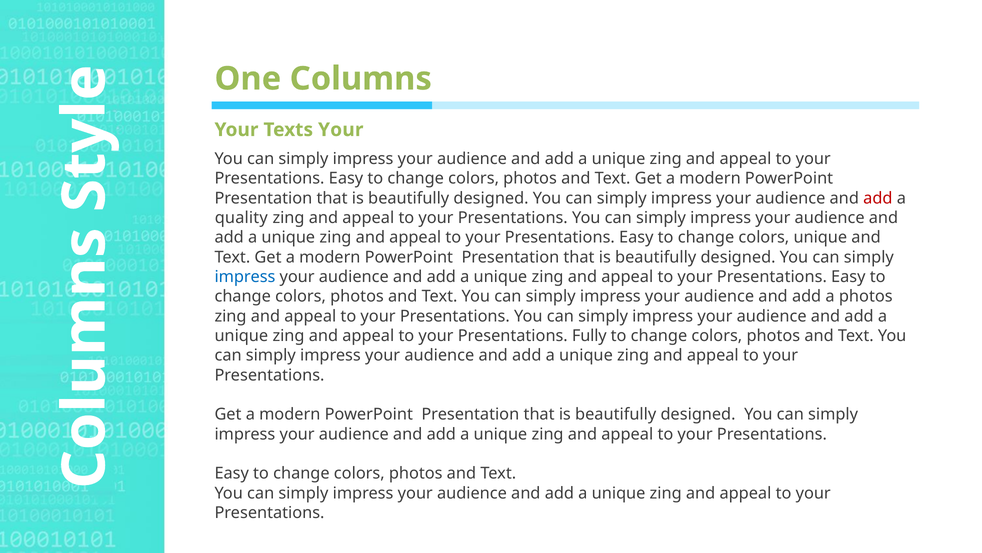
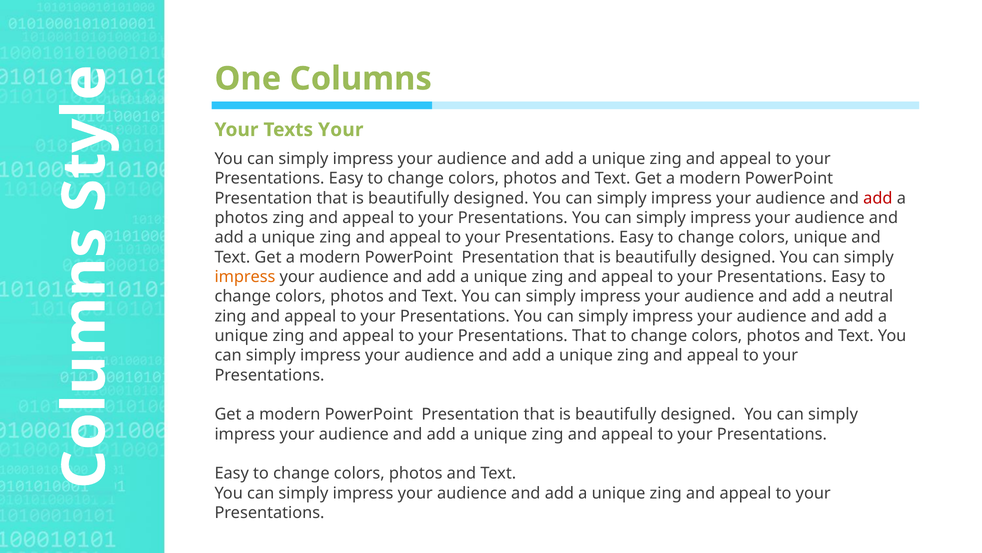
quality at (241, 218): quality -> photos
impress at (245, 277) colour: blue -> orange
a photos: photos -> neutral
Presentations Fully: Fully -> That
